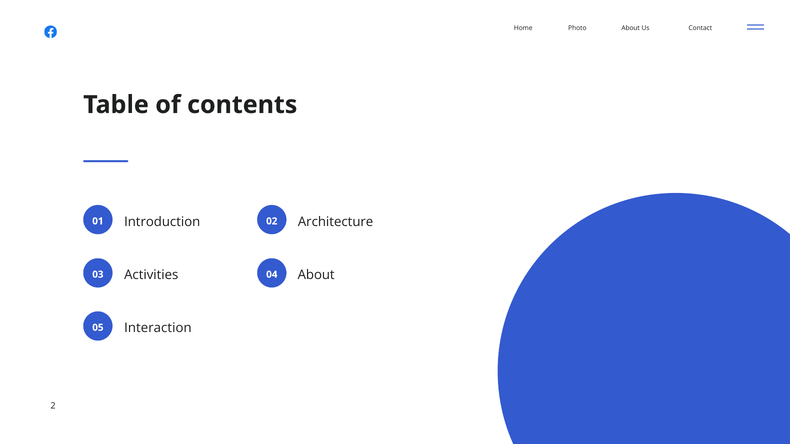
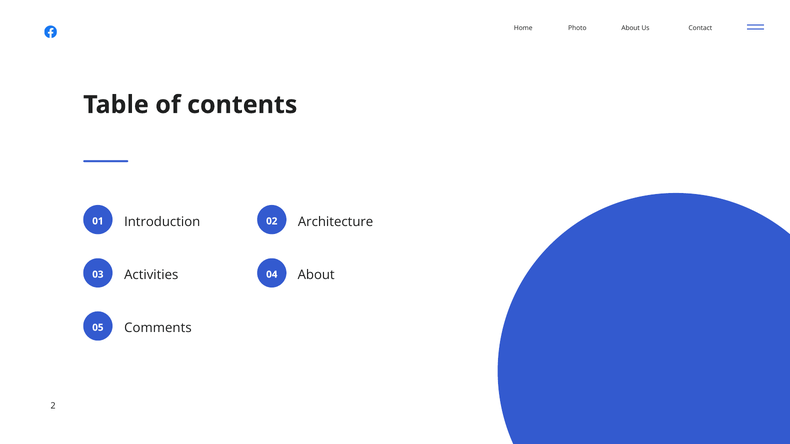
Interaction: Interaction -> Comments
